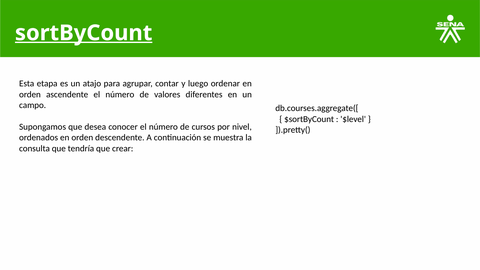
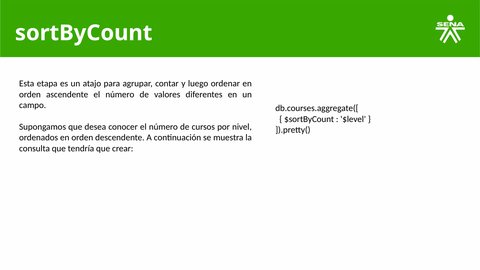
sortByCount underline: present -> none
